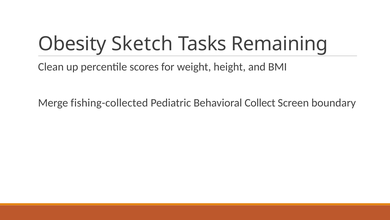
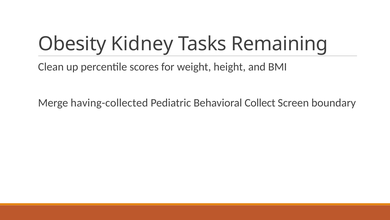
Sketch: Sketch -> Kidney
fishing-collected: fishing-collected -> having-collected
